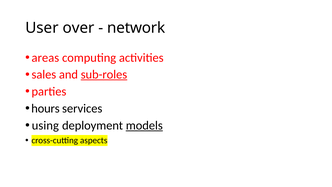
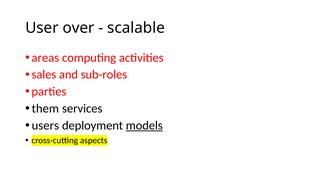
network: network -> scalable
sub-roles underline: present -> none
hours: hours -> them
using: using -> users
